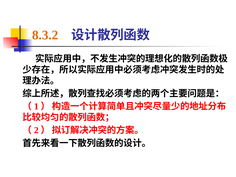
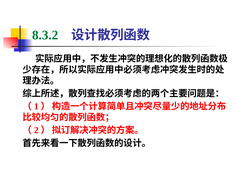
8.3.2 colour: orange -> green
